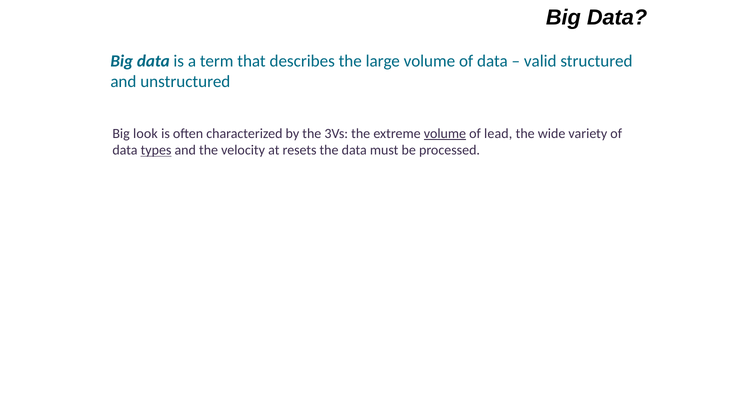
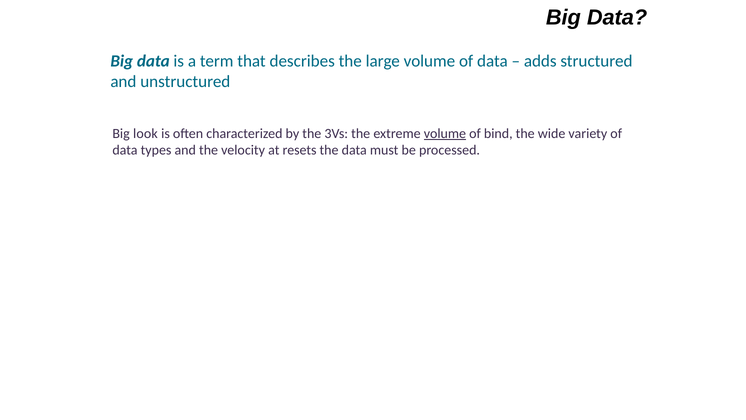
valid: valid -> adds
lead: lead -> bind
types underline: present -> none
